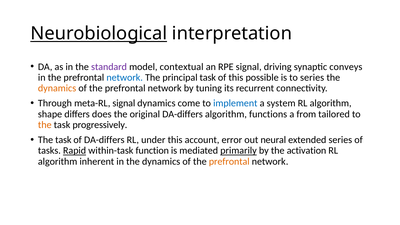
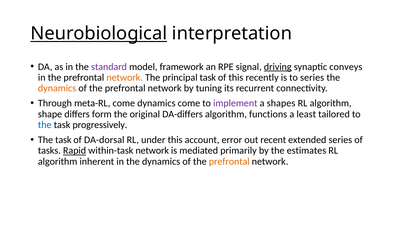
contextual: contextual -> framework
driving underline: none -> present
network at (125, 78) colour: blue -> orange
possible: possible -> recently
meta-RL signal: signal -> come
implement colour: blue -> purple
system: system -> shapes
does: does -> form
from: from -> least
the at (45, 125) colour: orange -> blue
of DA-differs: DA-differs -> DA-dorsal
neural: neural -> recent
within-task function: function -> network
primarily underline: present -> none
activation: activation -> estimates
